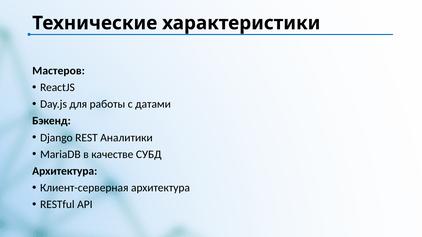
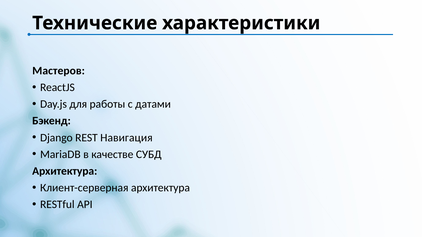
Аналитики: Аналитики -> Навигация
